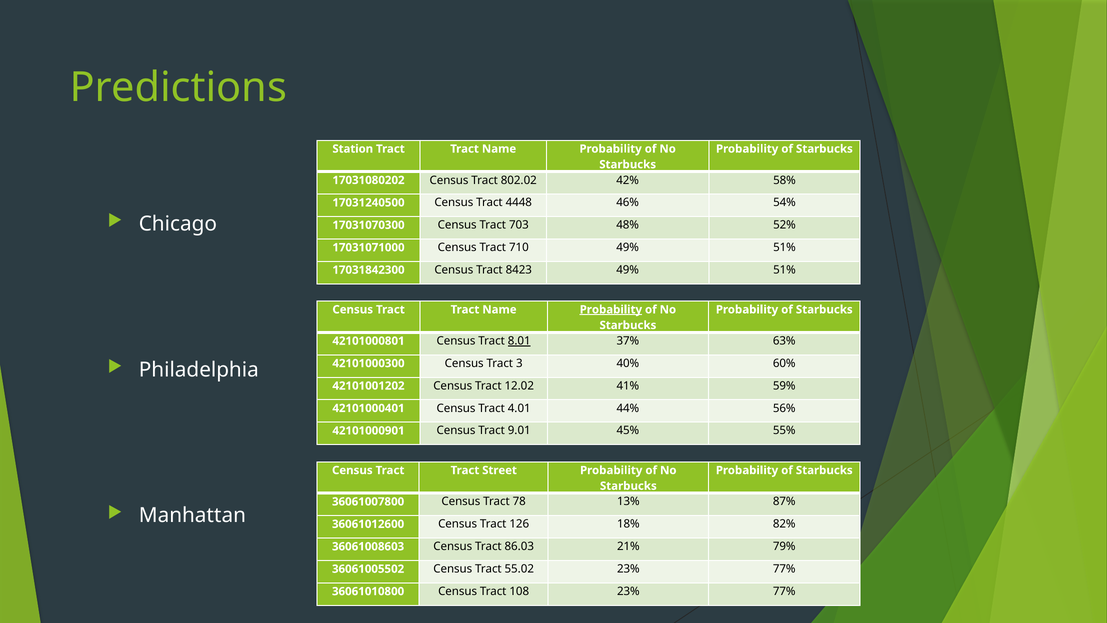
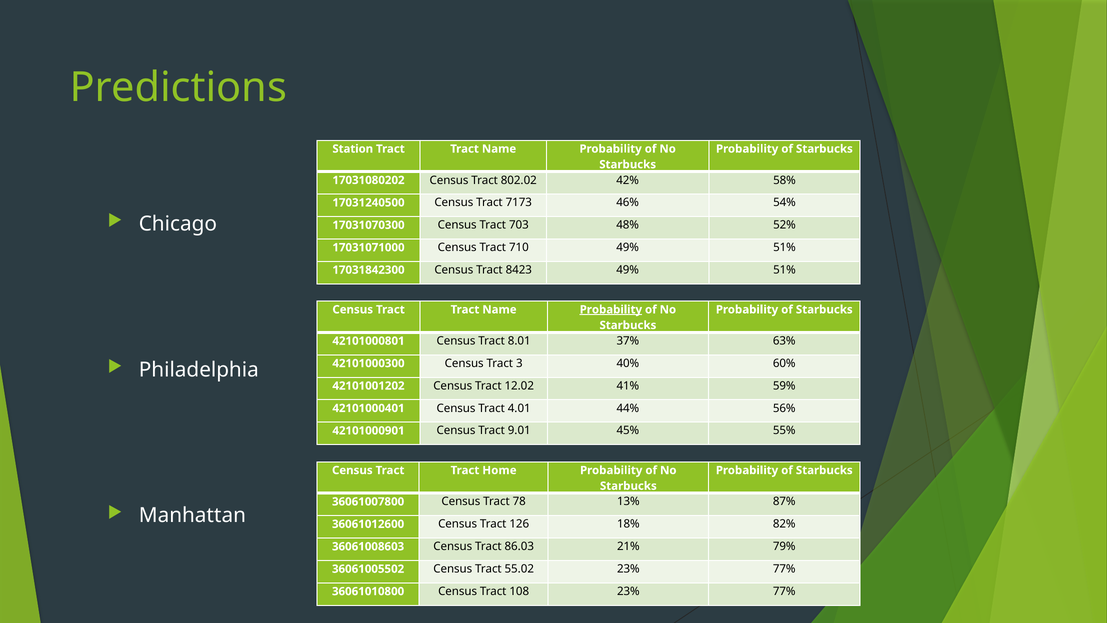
4448: 4448 -> 7173
8.01 underline: present -> none
Street: Street -> Home
